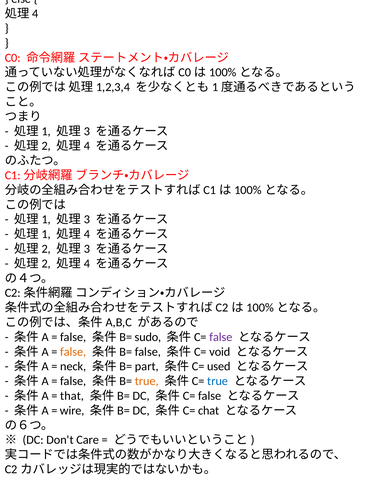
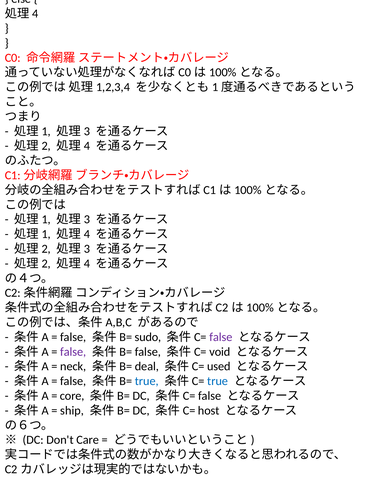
false at (73, 351) colour: orange -> purple
part: part -> deal
true at (147, 381) colour: orange -> blue
that: that -> core
wire: wire -> ship
chat: chat -> host
